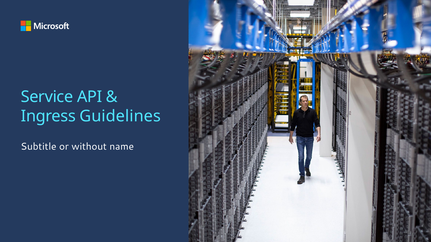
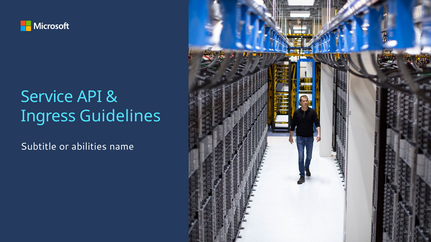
without: without -> abilities
